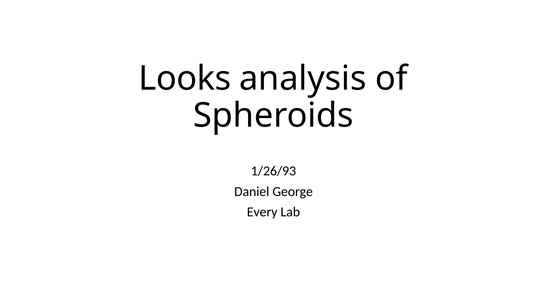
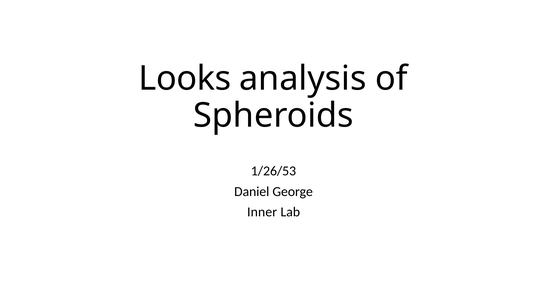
1/26/93: 1/26/93 -> 1/26/53
Every: Every -> Inner
